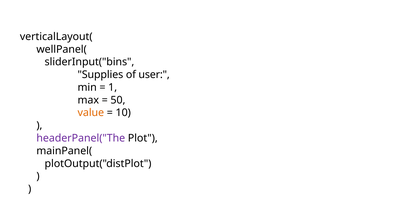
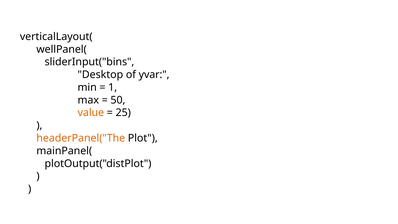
Supplies: Supplies -> Desktop
user: user -> yvar
10: 10 -> 25
headerPanel("The colour: purple -> orange
